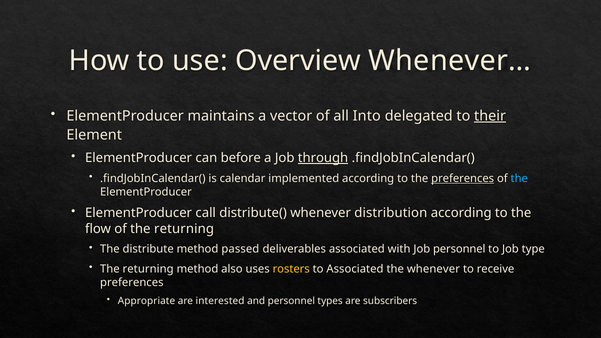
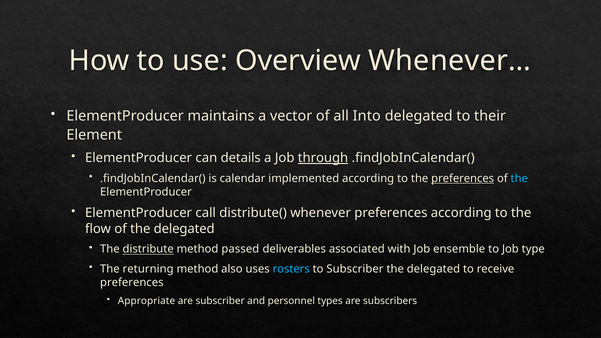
their underline: present -> none
before: before -> details
whenever distribution: distribution -> preferences
of the returning: returning -> delegated
distribute underline: none -> present
Job personnel: personnel -> ensemble
rosters colour: yellow -> light blue
to Associated: Associated -> Subscriber
whenever at (433, 269): whenever -> delegated
are interested: interested -> subscriber
